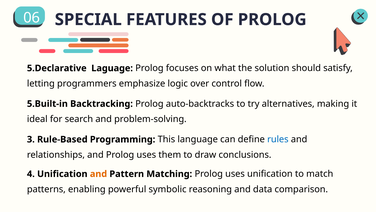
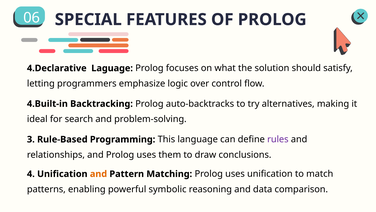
5.Declarative: 5.Declarative -> 4.Declarative
5.Built-in: 5.Built-in -> 4.Built-in
rules colour: blue -> purple
